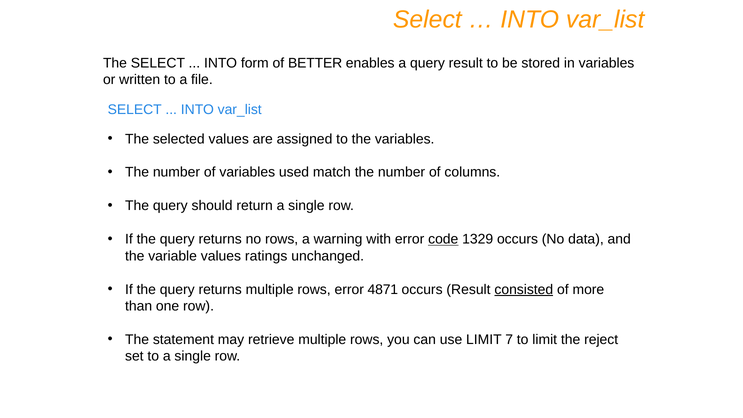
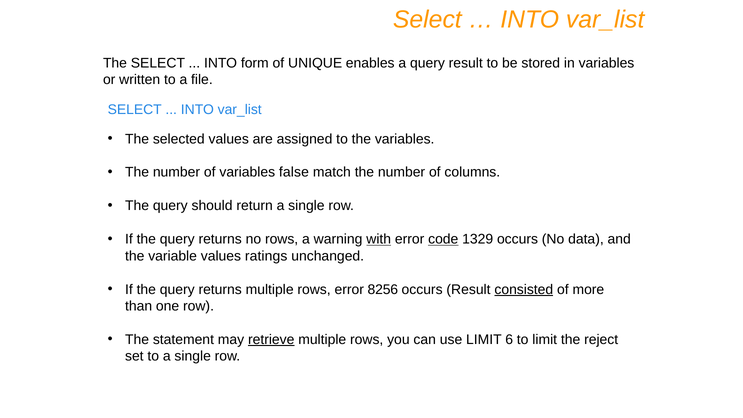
BETTER: BETTER -> UNIQUE
used: used -> false
with underline: none -> present
4871: 4871 -> 8256
retrieve underline: none -> present
7: 7 -> 6
